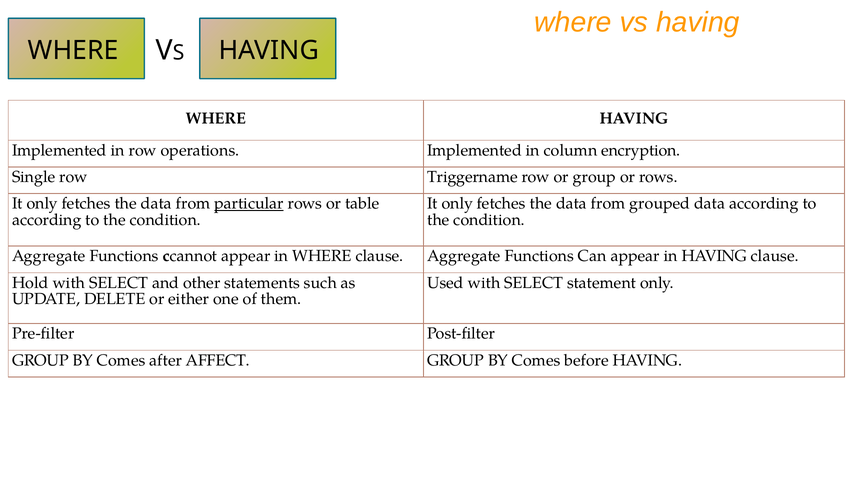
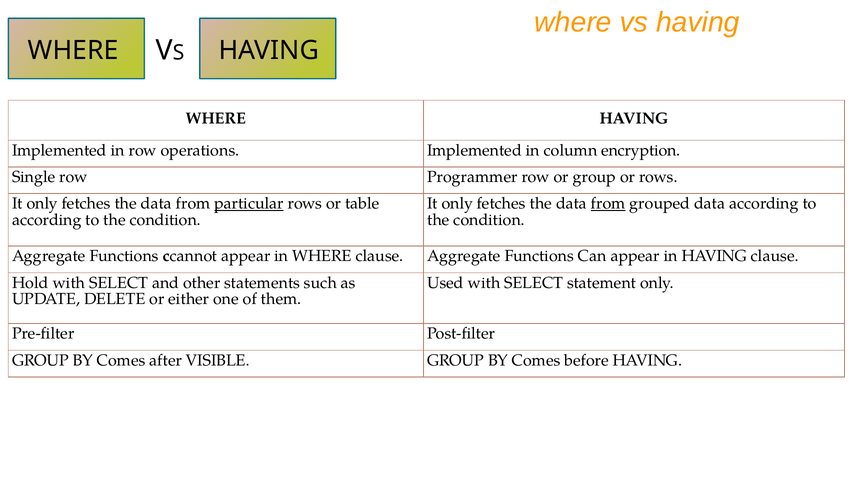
Triggername: Triggername -> Programmer
from at (608, 204) underline: none -> present
AFFECT: AFFECT -> VISIBLE
